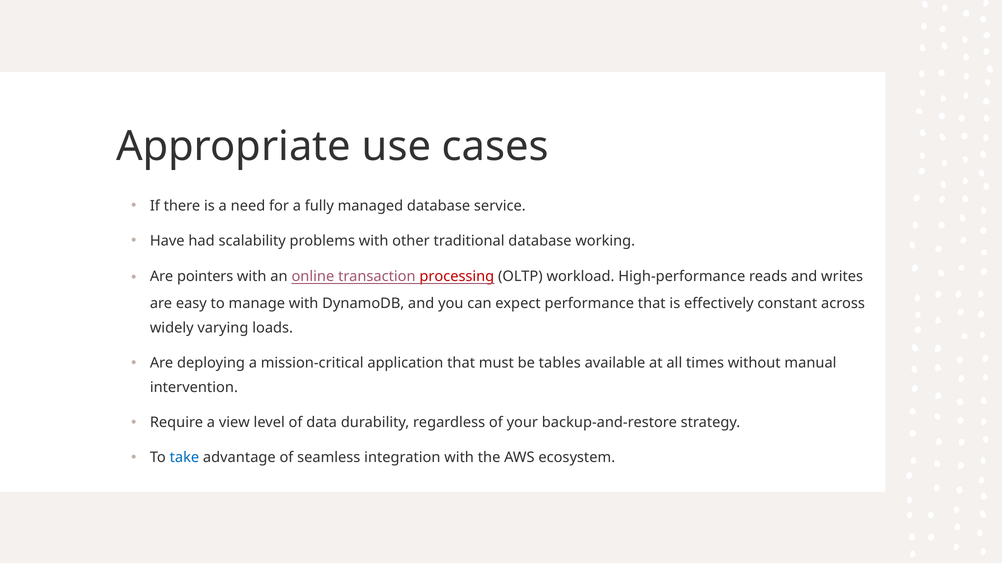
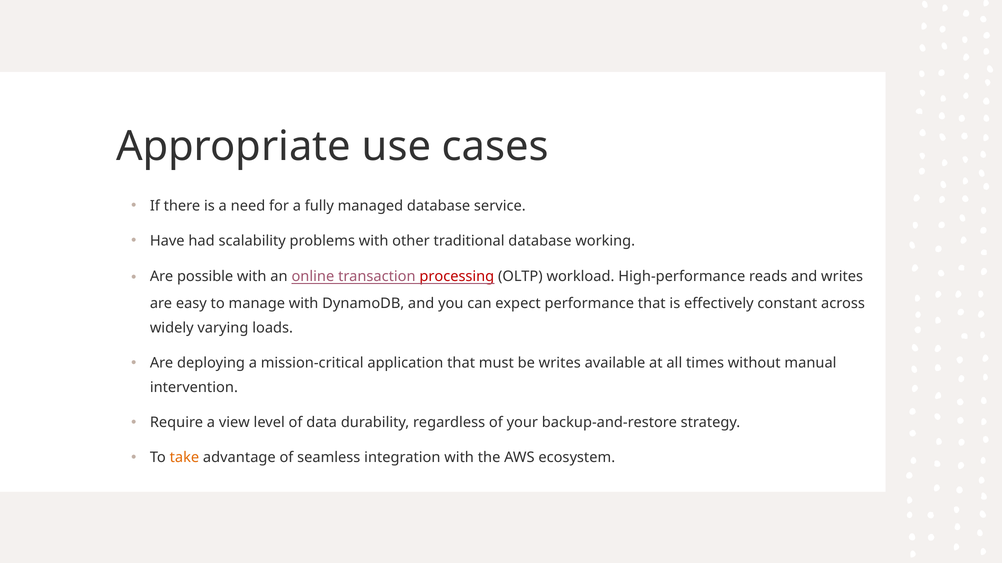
pointers: pointers -> possible
be tables: tables -> writes
take colour: blue -> orange
